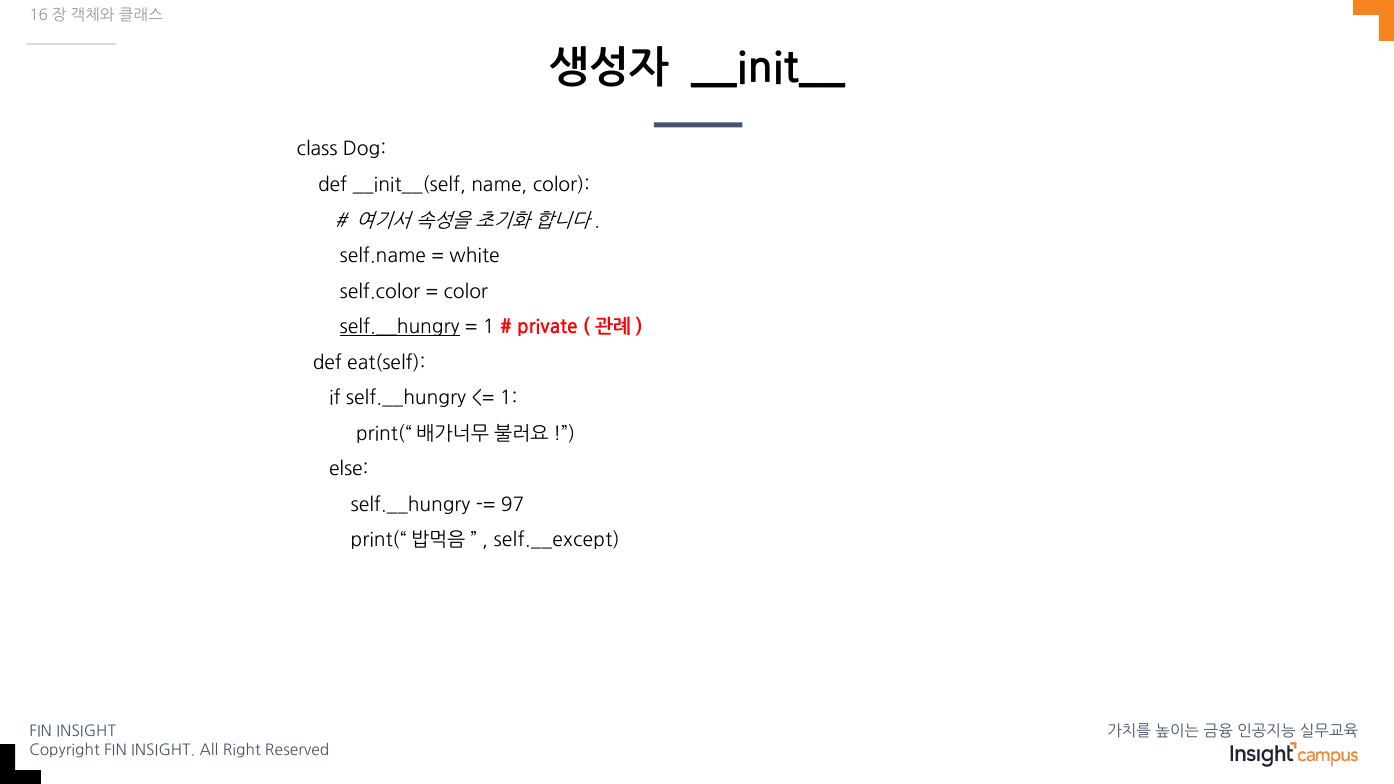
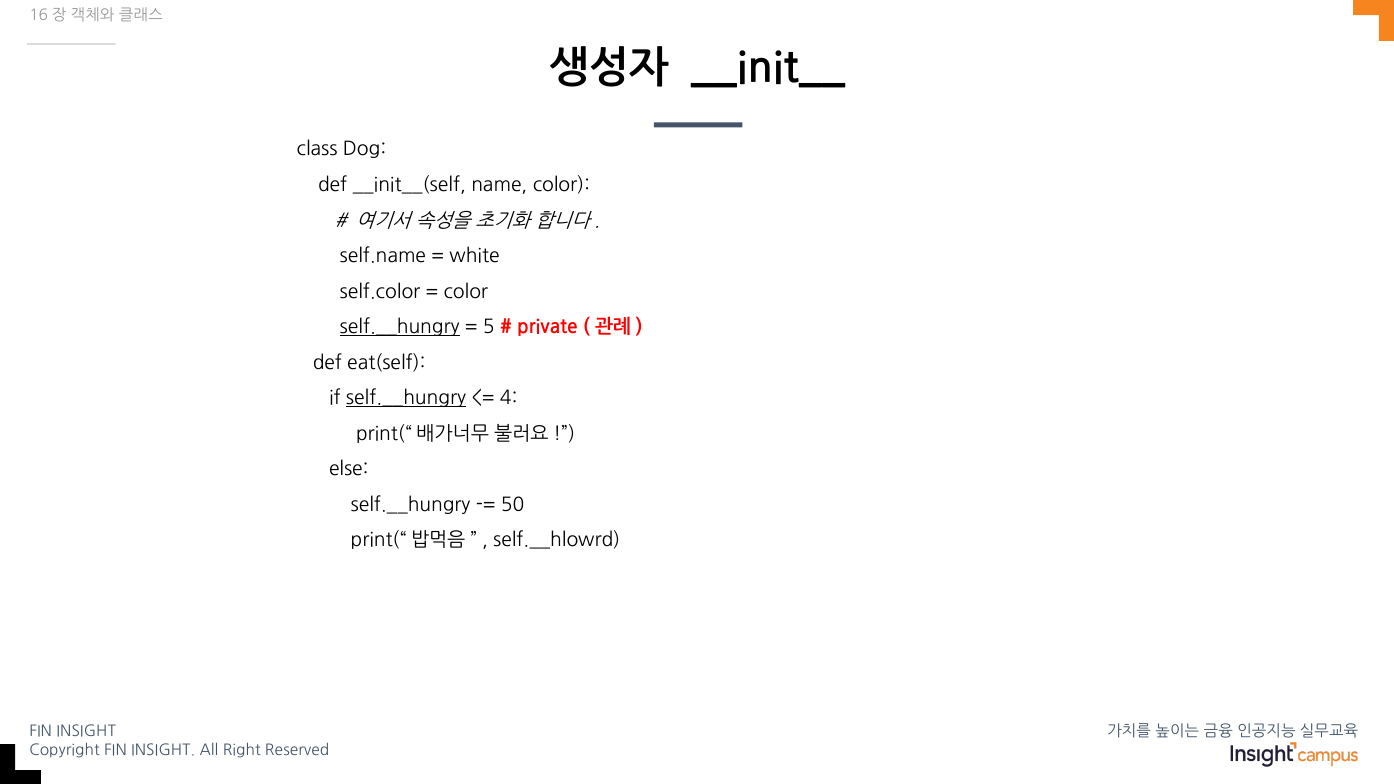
1 at (489, 327): 1 -> 5
self.__hungry at (406, 398) underline: none -> present
1 at (509, 398): 1 -> 4
97: 97 -> 50
self.__except: self.__except -> self.__hlowrd
